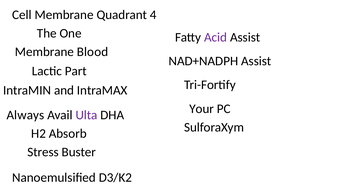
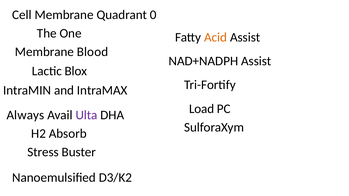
4: 4 -> 0
Acid colour: purple -> orange
Part: Part -> Blox
Your: Your -> Load
